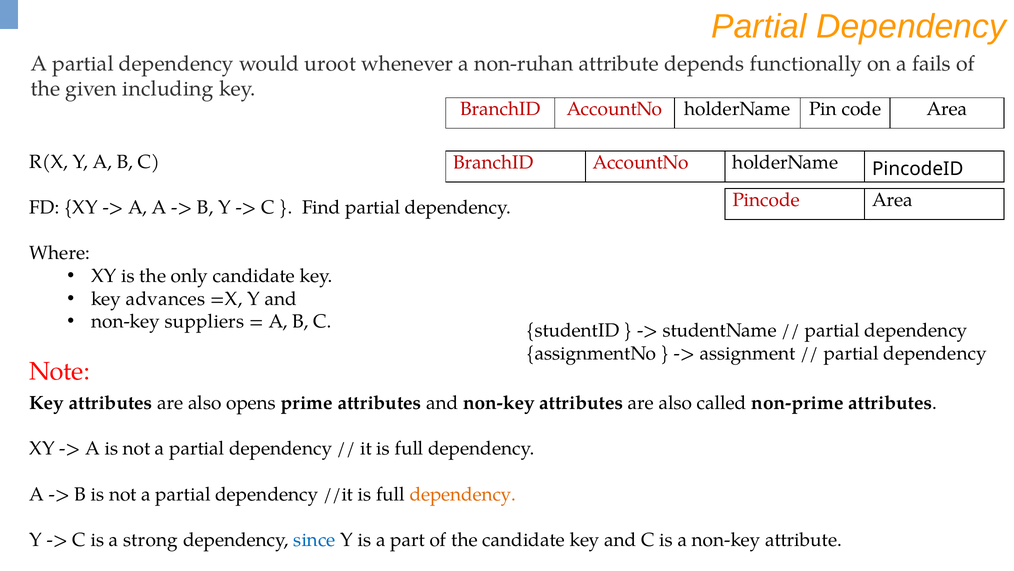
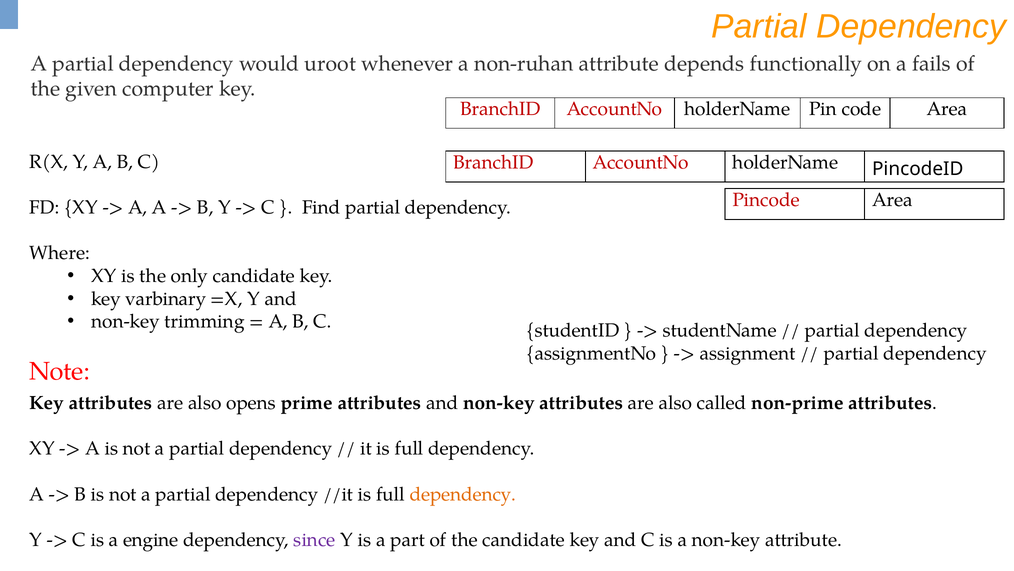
including: including -> computer
advances: advances -> varbinary
suppliers: suppliers -> trimming
strong: strong -> engine
since colour: blue -> purple
